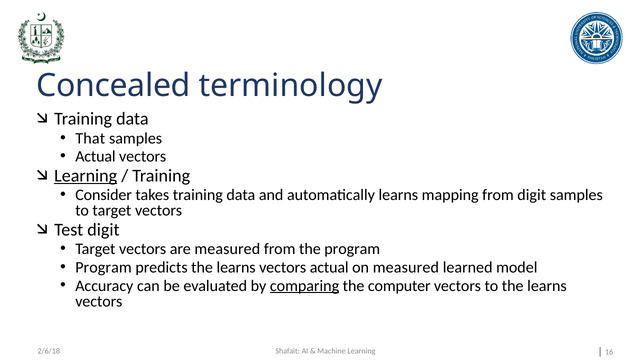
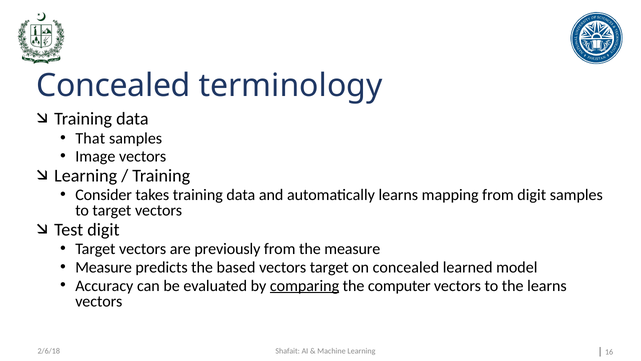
Actual at (95, 156): Actual -> Image
Learning at (86, 176) underline: present -> none
are measured: measured -> previously
the program: program -> measure
Program at (103, 267): Program -> Measure
predicts the learns: learns -> based
vectors actual: actual -> target
on measured: measured -> concealed
